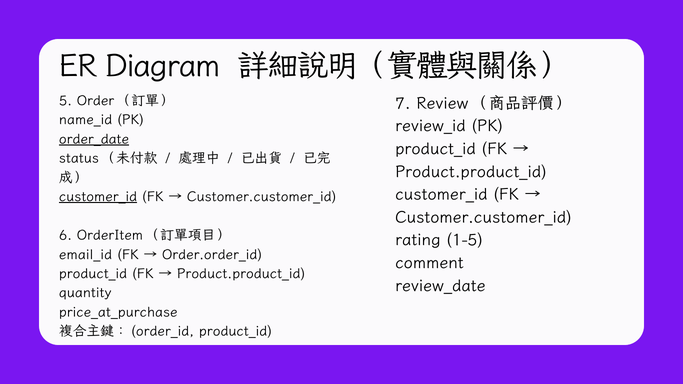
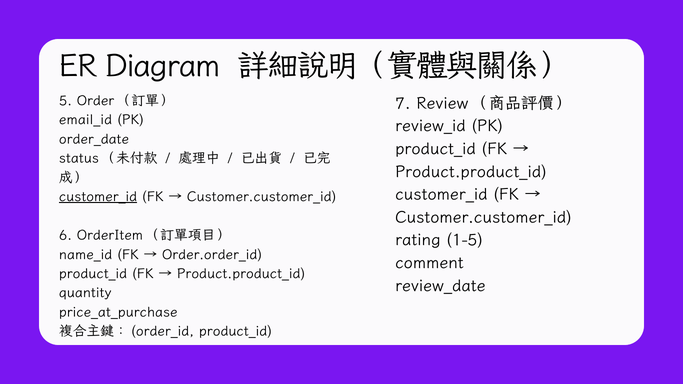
name_id: name_id -> email_id
order_date underline: present -> none
email_id: email_id -> name_id
